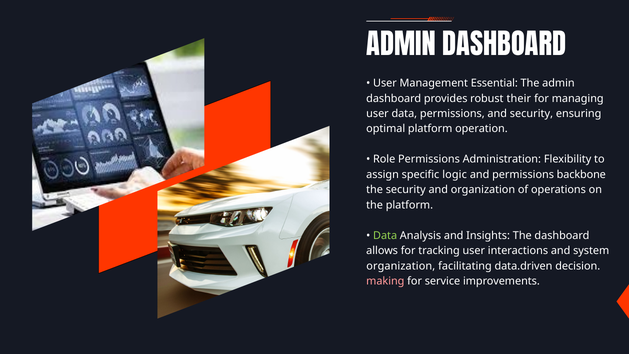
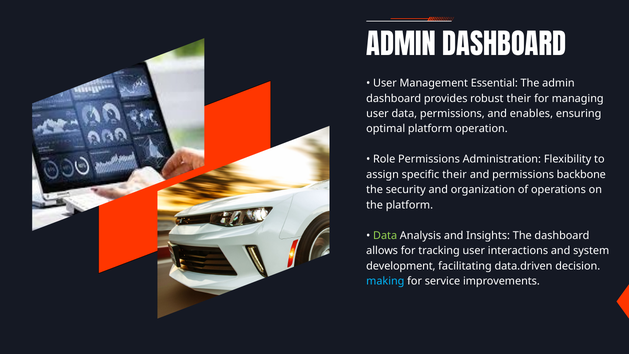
and security: security -> enables
specific logic: logic -> their
organization at (401, 266): organization -> development
making colour: pink -> light blue
